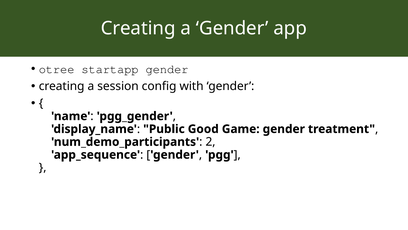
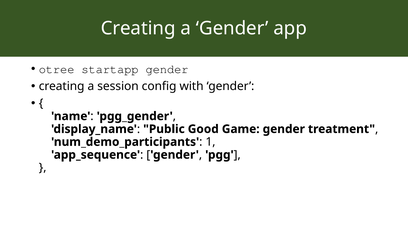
2: 2 -> 1
